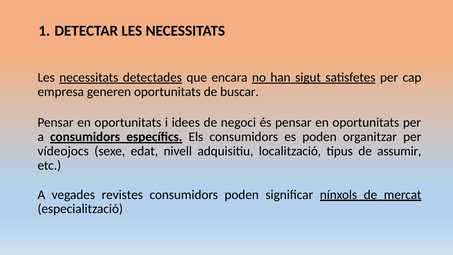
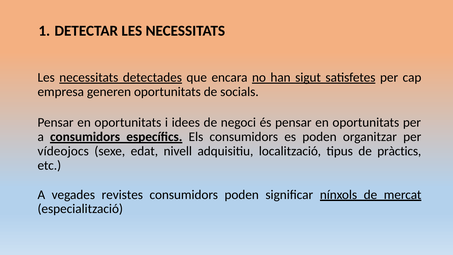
buscar: buscar -> socials
assumir: assumir -> pràctics
